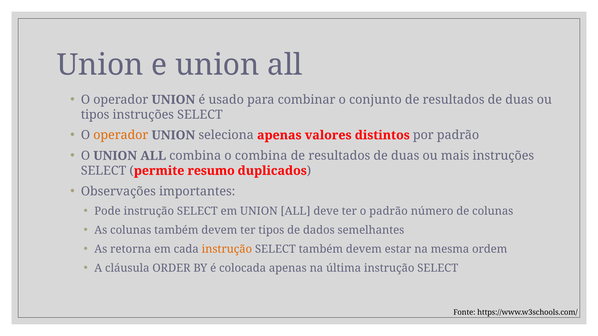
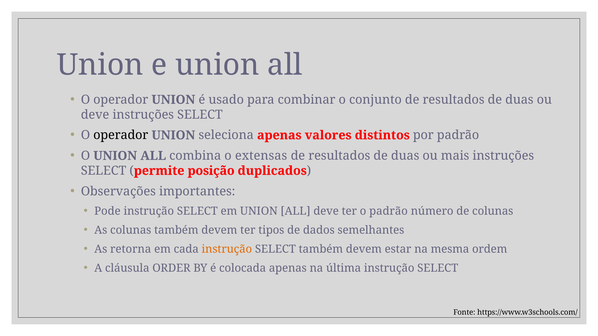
tipos at (95, 115): tipos -> deve
operador at (121, 135) colour: orange -> black
o combina: combina -> extensas
resumo: resumo -> posição
